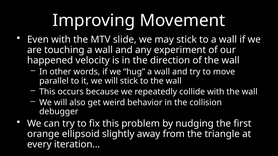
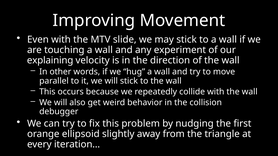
happened: happened -> explaining
